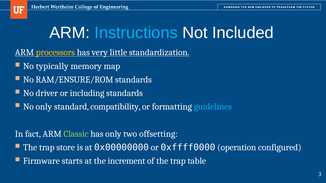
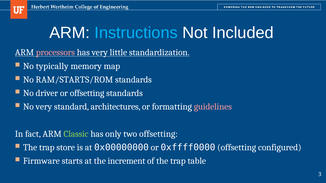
processors colour: yellow -> pink
RAM/ENSURE/ROM: RAM/ENSURE/ROM -> RAM/STARTS/ROM
or including: including -> offsetting
No only: only -> very
compatibility: compatibility -> architectures
guidelines colour: light blue -> pink
0xffff0000 operation: operation -> offsetting
